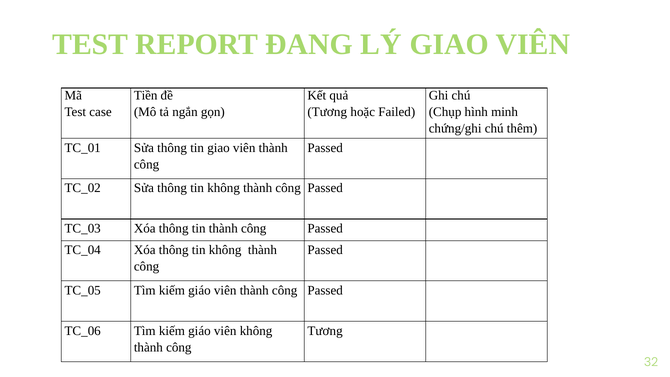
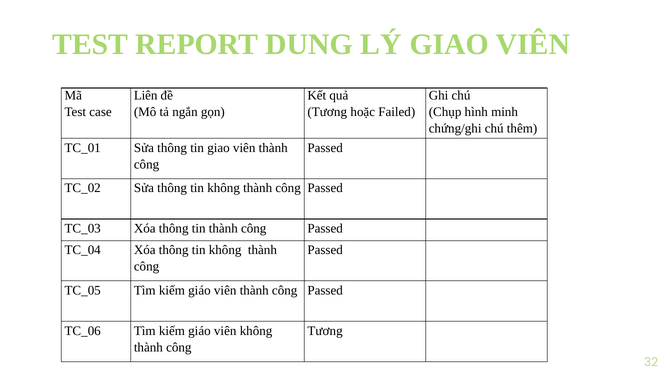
ĐANG: ĐANG -> DUNG
Tiền: Tiền -> Liên
